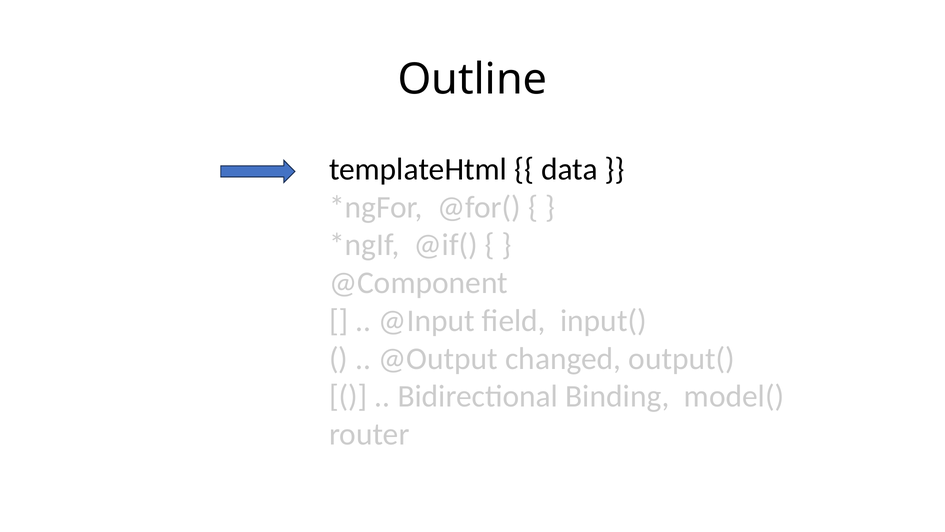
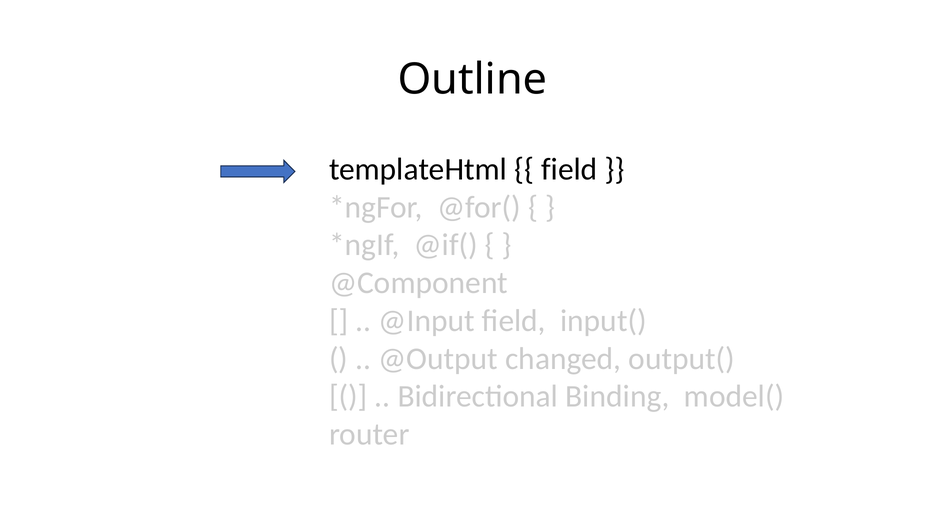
data at (569, 169): data -> field
